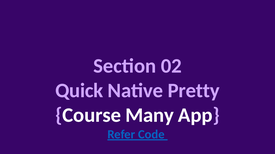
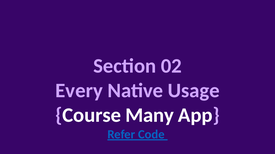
Quick: Quick -> Every
Pretty: Pretty -> Usage
